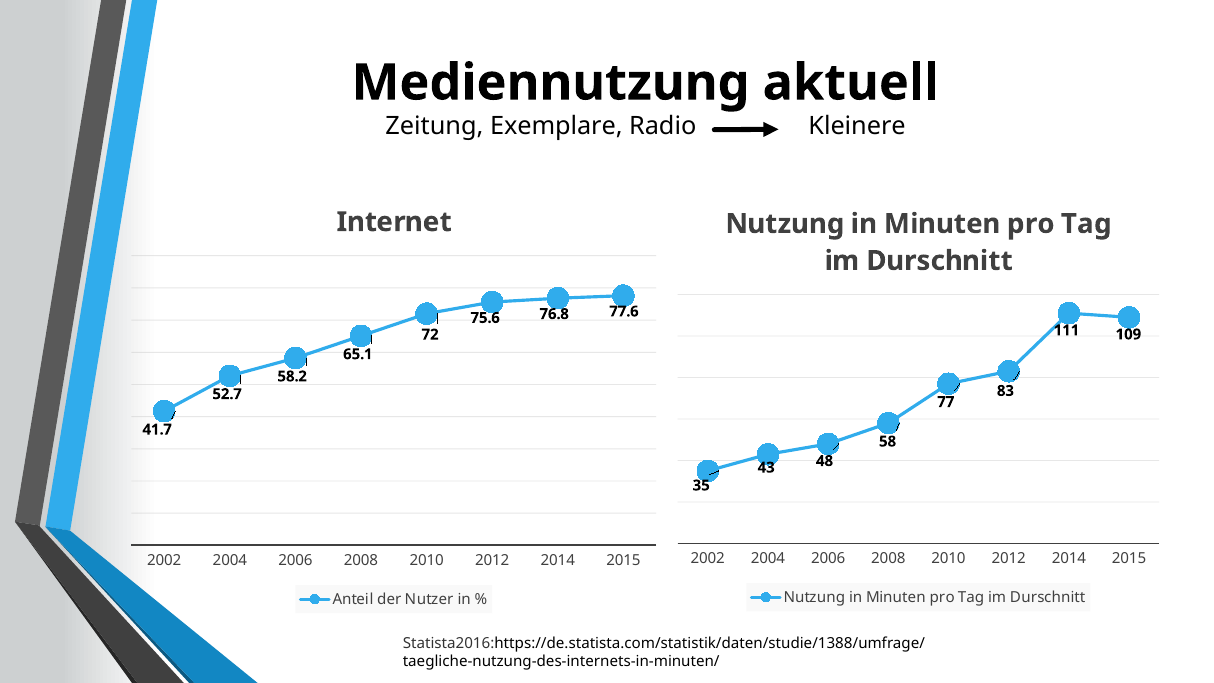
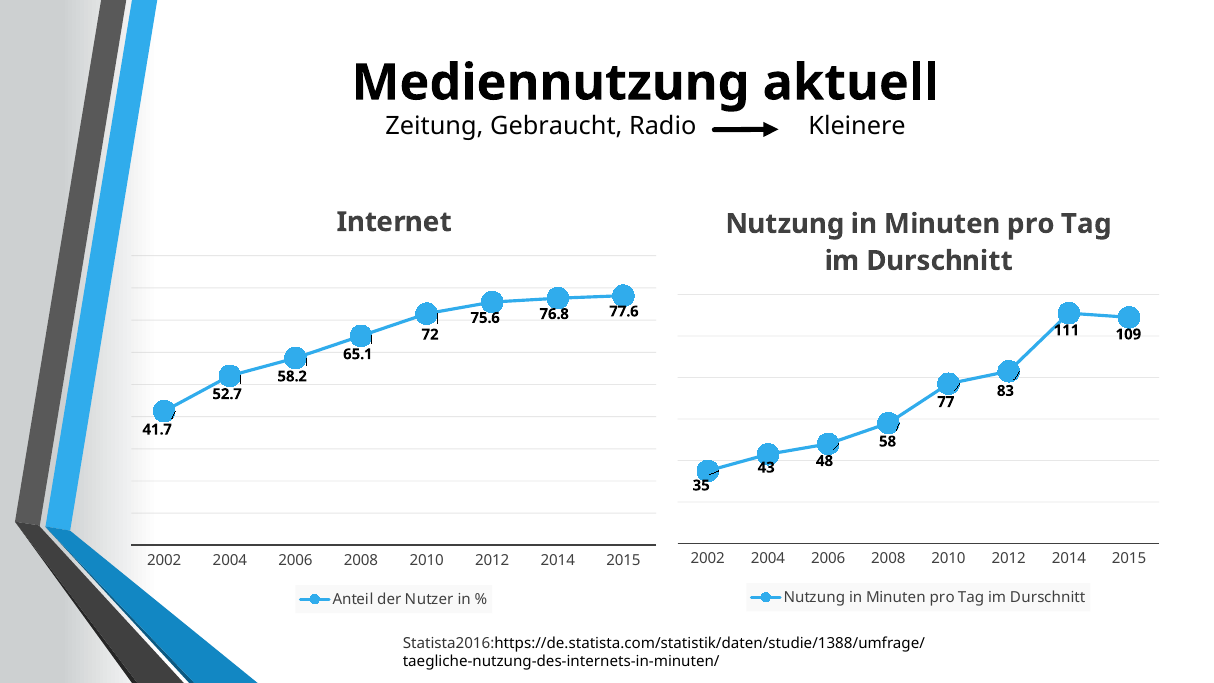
Exemplare: Exemplare -> Gebraucht
